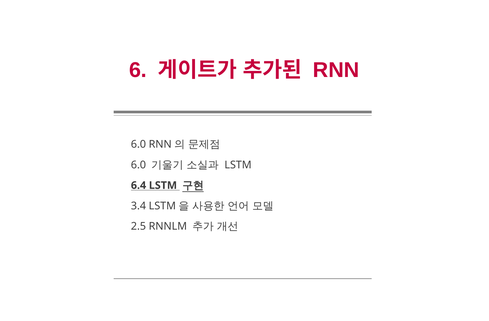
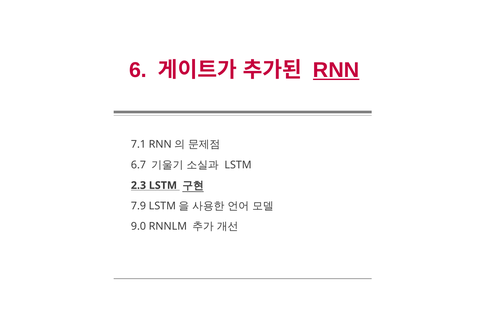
RNN underline: none -> present
6.0 at (138, 145): 6.0 -> 7.1
6.0 at (138, 165): 6.0 -> 6.7
6.4: 6.4 -> 2.3
3.4: 3.4 -> 7.9
2.5: 2.5 -> 9.0
